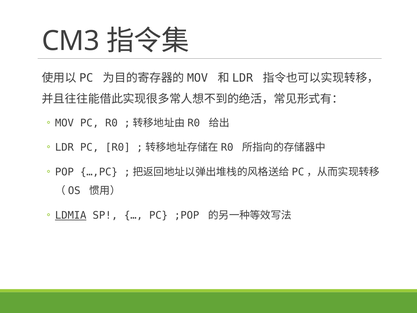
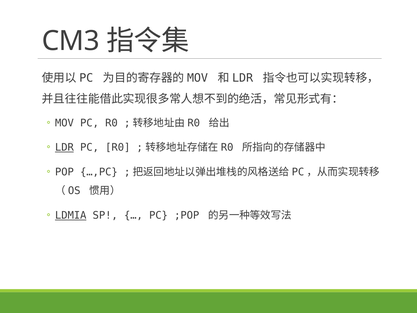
LDR underline: none -> present
